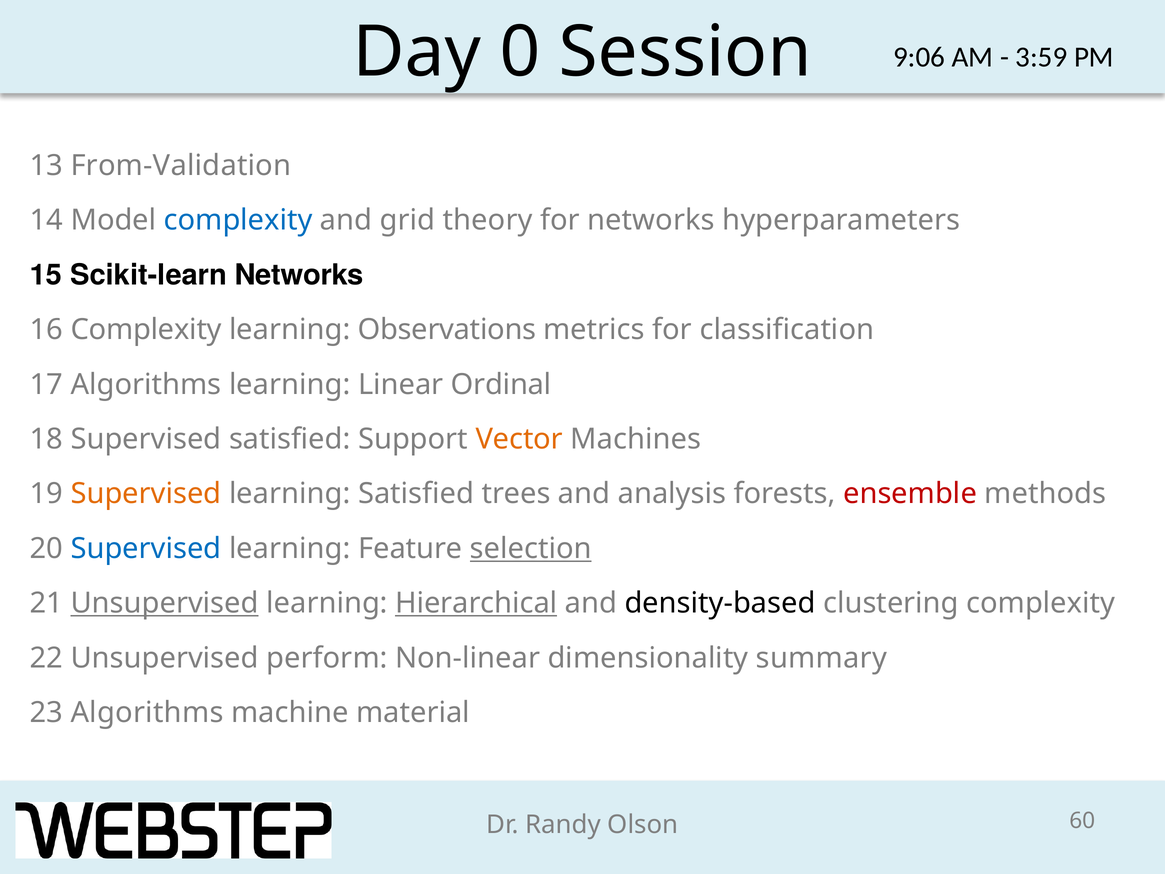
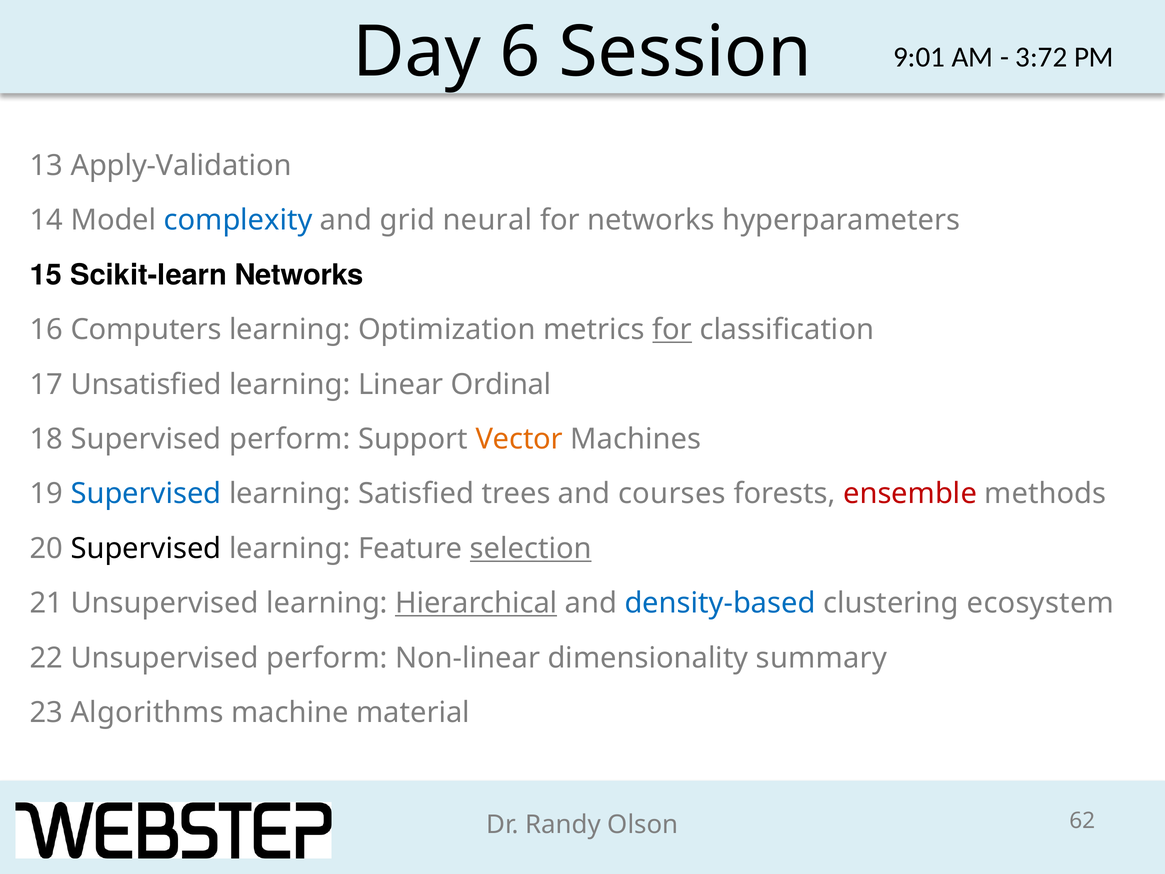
0: 0 -> 6
9:06: 9:06 -> 9:01
3:59: 3:59 -> 3:72
From-Validation: From-Validation -> Apply-Validation
theory: theory -> neural
16 Complexity: Complexity -> Computers
Observations: Observations -> Optimization
for at (672, 330) underline: none -> present
17 Algorithms: Algorithms -> Unsatisfied
Supervised satisfied: satisfied -> perform
Supervised at (146, 494) colour: orange -> blue
analysis: analysis -> courses
Supervised at (146, 548) colour: blue -> black
Unsupervised at (165, 603) underline: present -> none
density-based colour: black -> blue
clustering complexity: complexity -> ecosystem
60: 60 -> 62
